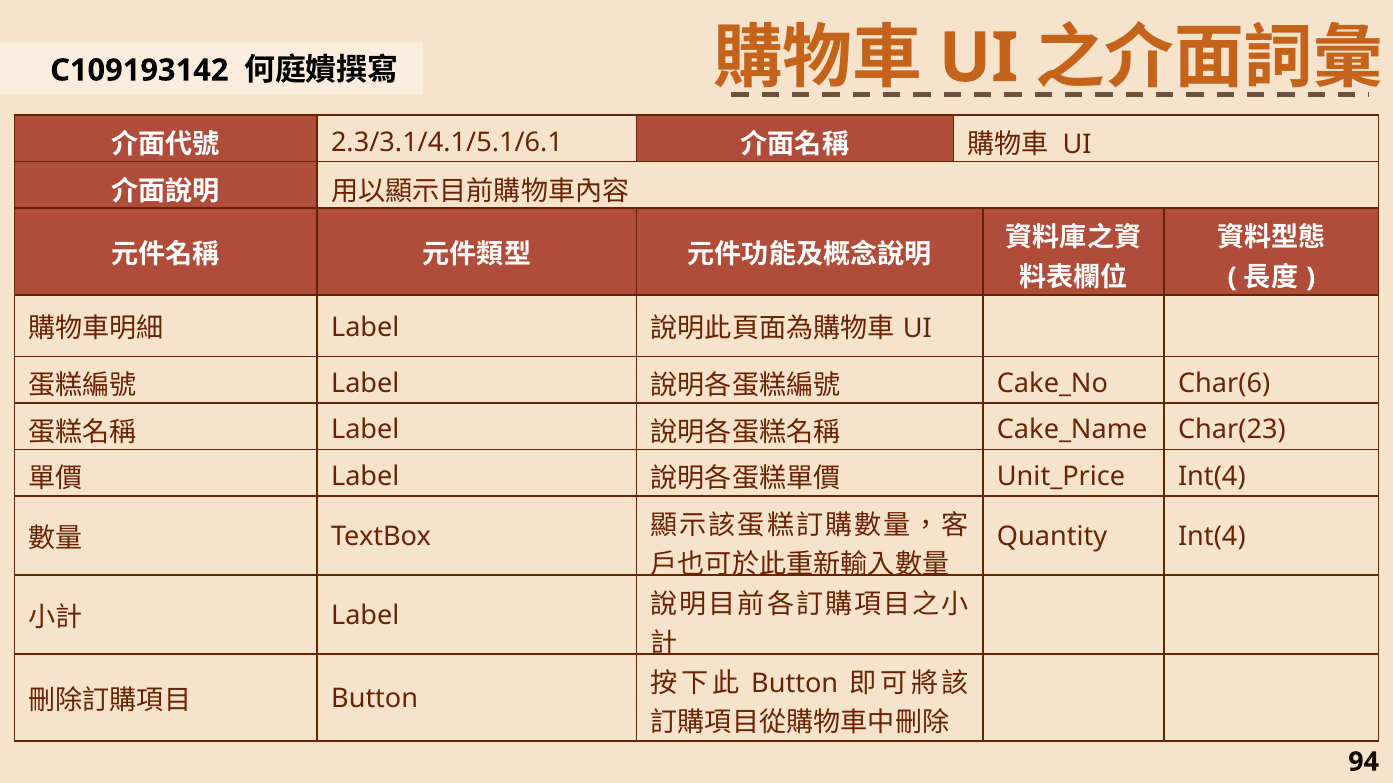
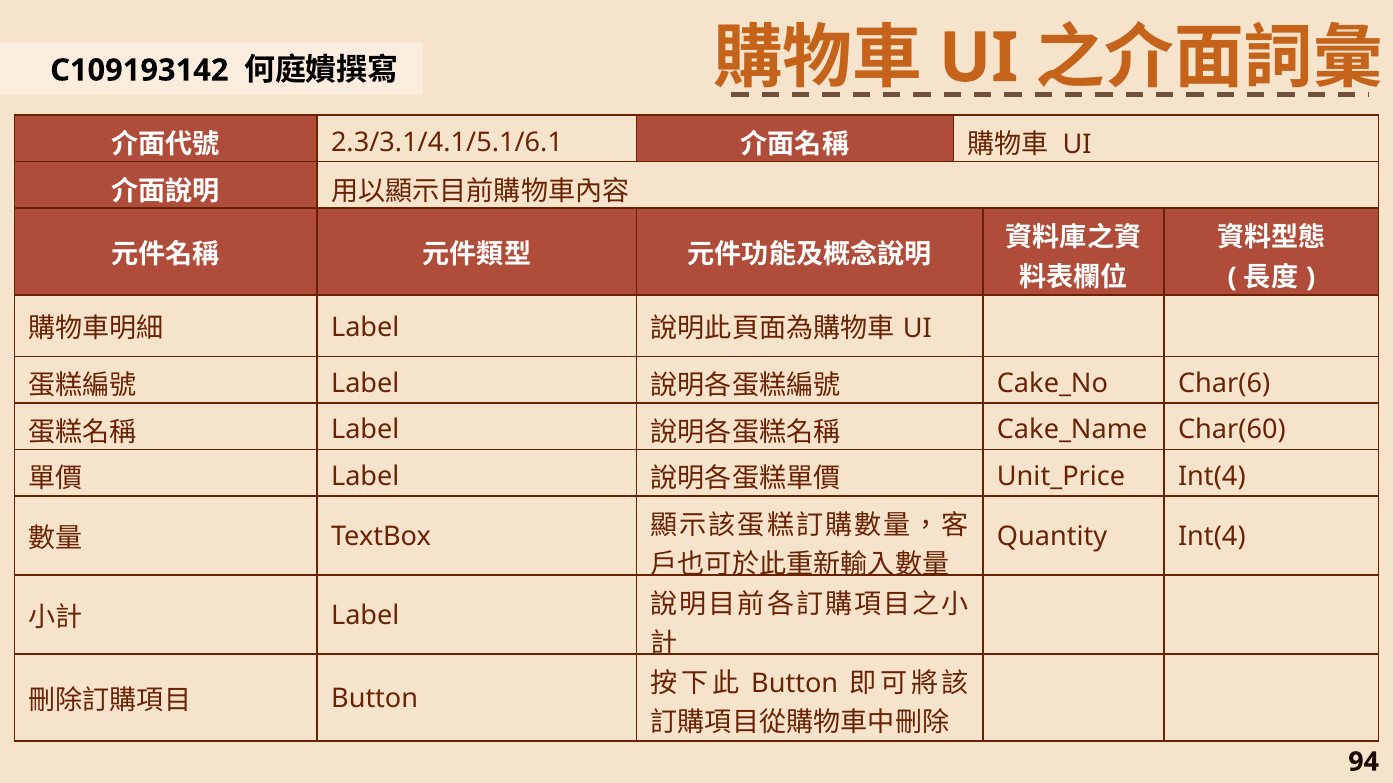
Char(23: Char(23 -> Char(60
